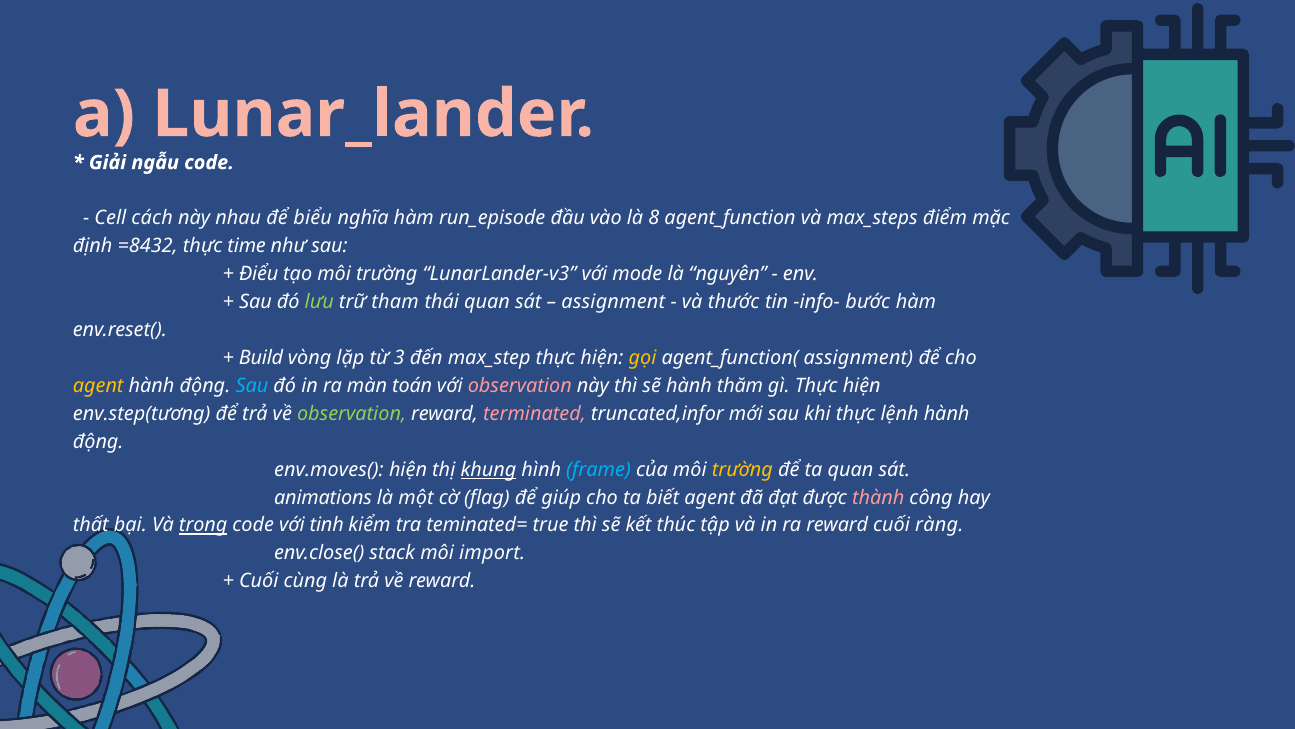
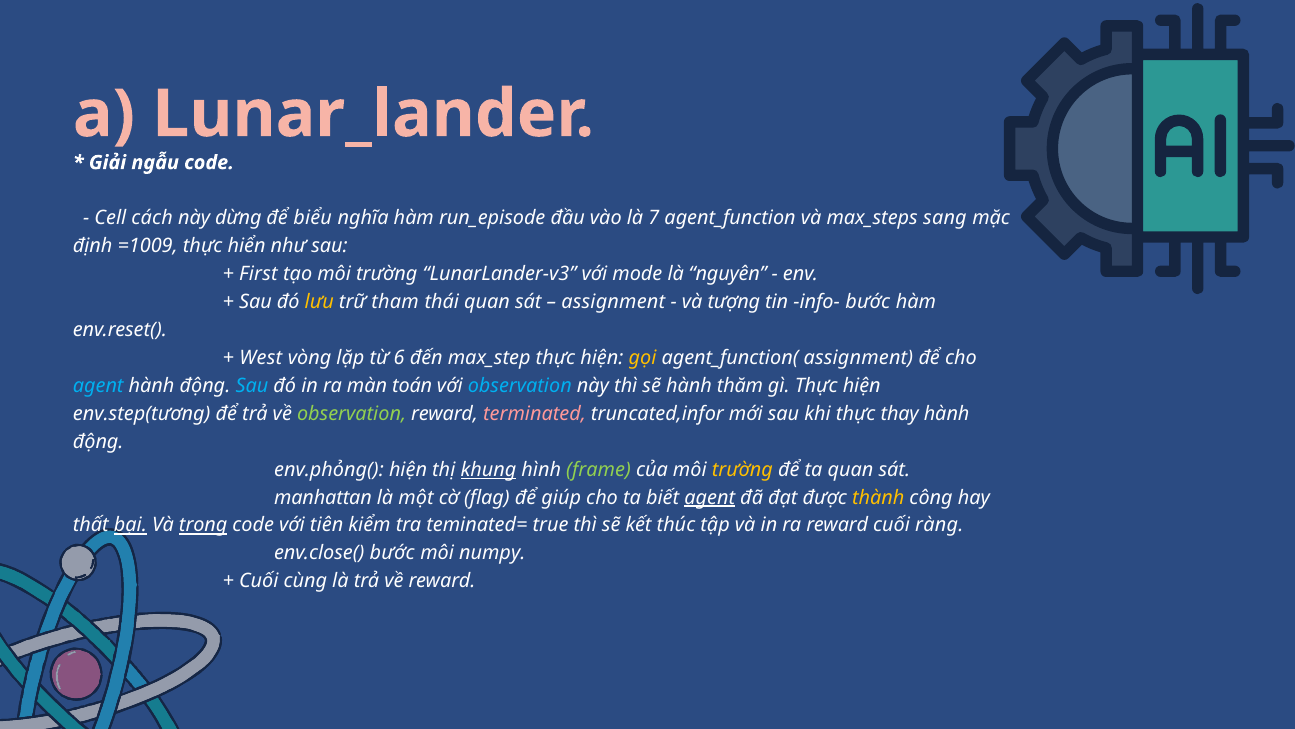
nhau: nhau -> dừng
8: 8 -> 7
điểm: điểm -> sang
=8432: =8432 -> =1009
time: time -> hiển
Điểu: Điểu -> First
lưu colour: light green -> yellow
thước: thước -> tượng
Build: Build -> West
3: 3 -> 6
agent at (98, 386) colour: yellow -> light blue
observation at (520, 386) colour: pink -> light blue
lệnh: lệnh -> thay
env.moves(: env.moves( -> env.phỏng(
frame colour: light blue -> light green
animations: animations -> manhattan
agent at (710, 497) underline: none -> present
thành colour: pink -> yellow
bại underline: none -> present
tinh: tinh -> tiên
env.close( stack: stack -> bước
import: import -> numpy
